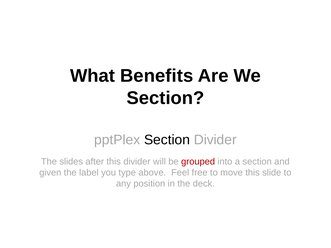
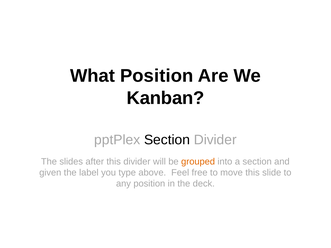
What Benefits: Benefits -> Position
Section at (165, 98): Section -> Kanban
grouped colour: red -> orange
